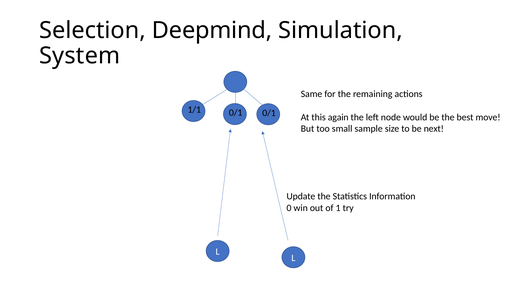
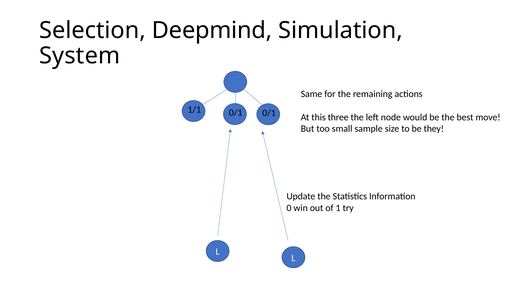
again: again -> three
next: next -> they
